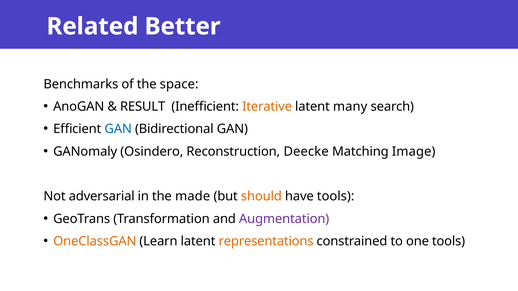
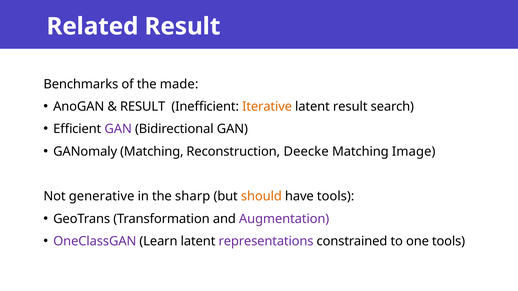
Related Better: Better -> Result
space: space -> made
latent many: many -> result
GAN at (118, 129) colour: blue -> purple
GANomaly Osindero: Osindero -> Matching
adversarial: adversarial -> generative
made: made -> sharp
OneClassGAN colour: orange -> purple
representations colour: orange -> purple
